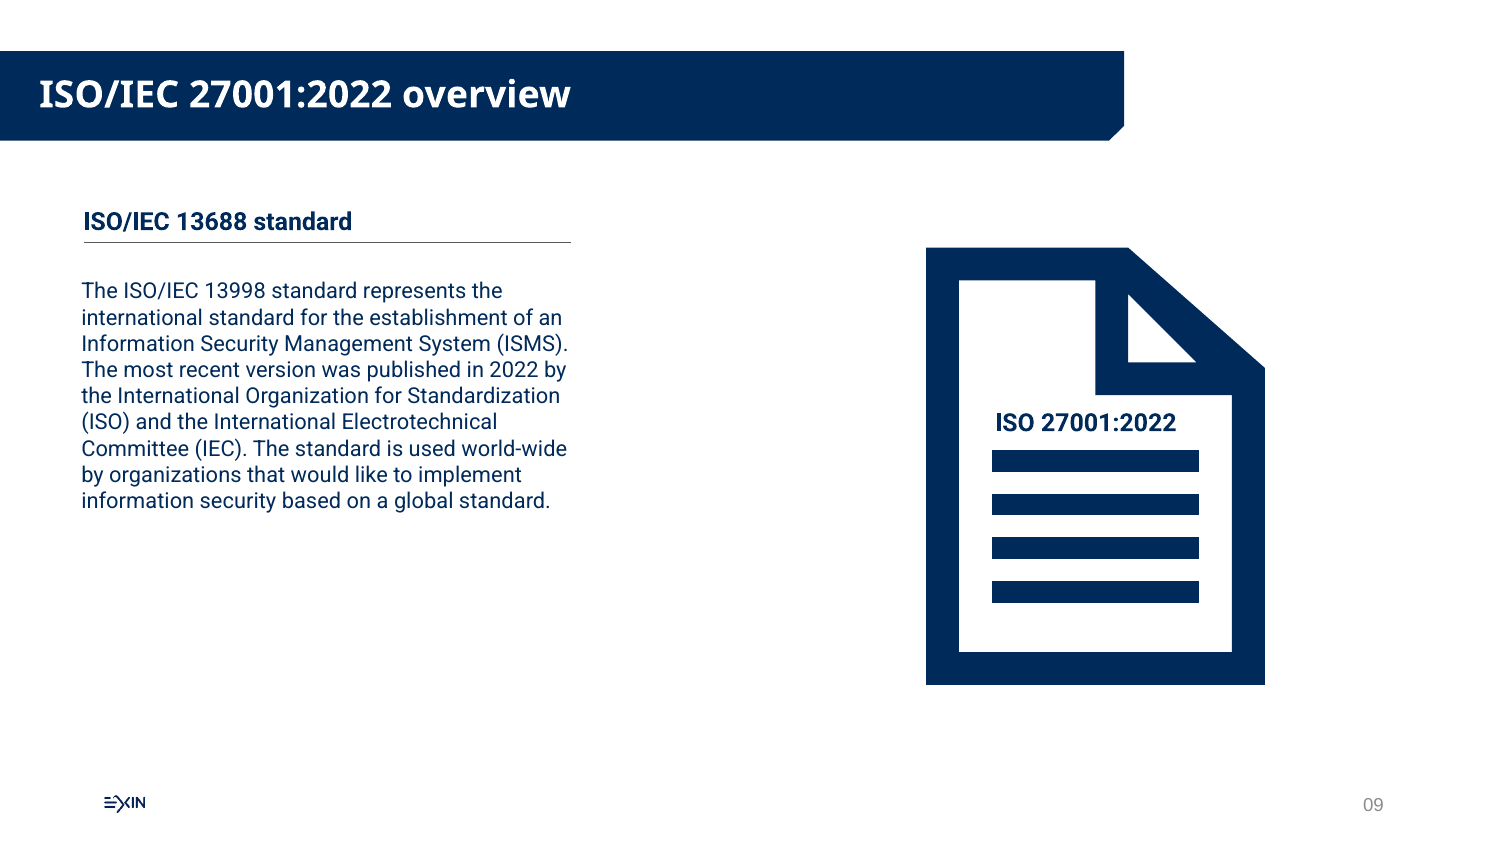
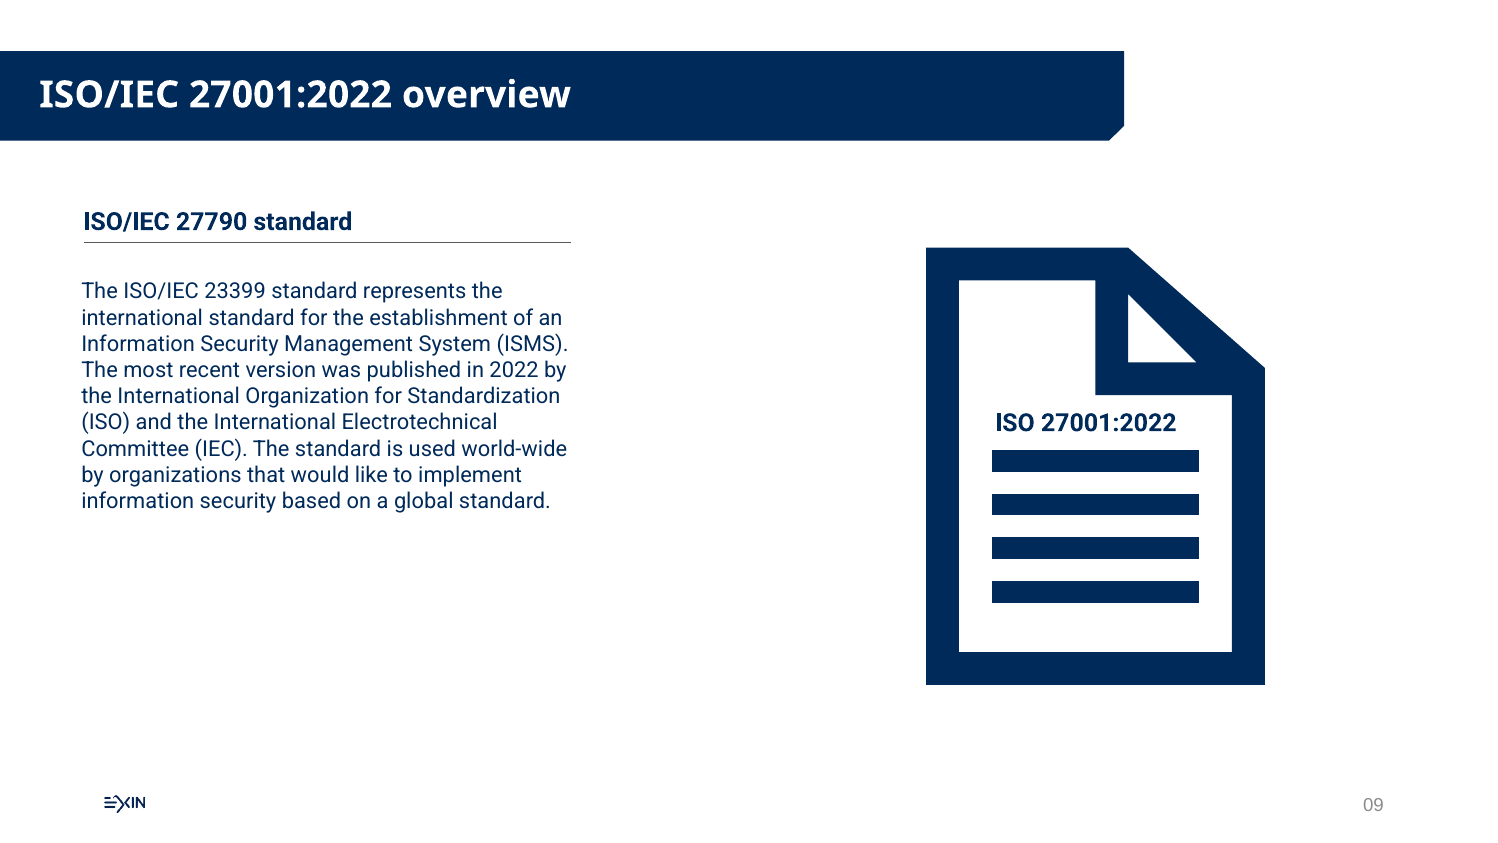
13688: 13688 -> 27790
13998: 13998 -> 23399
